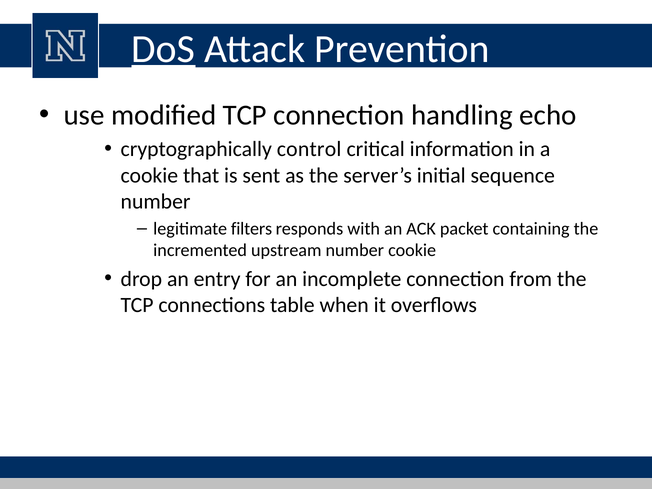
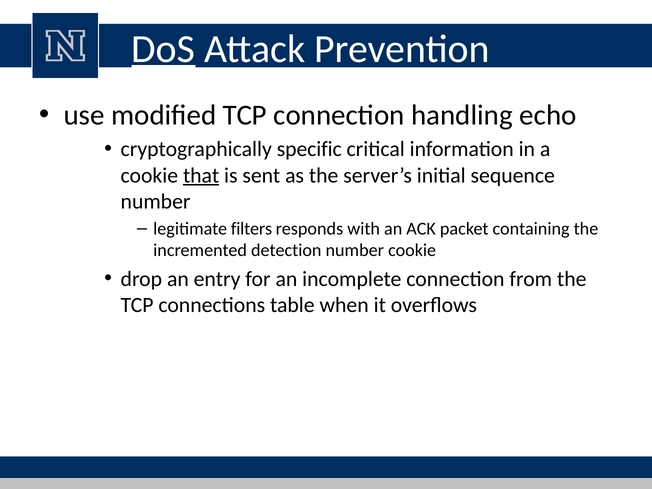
control: control -> specific
that underline: none -> present
upstream: upstream -> detection
